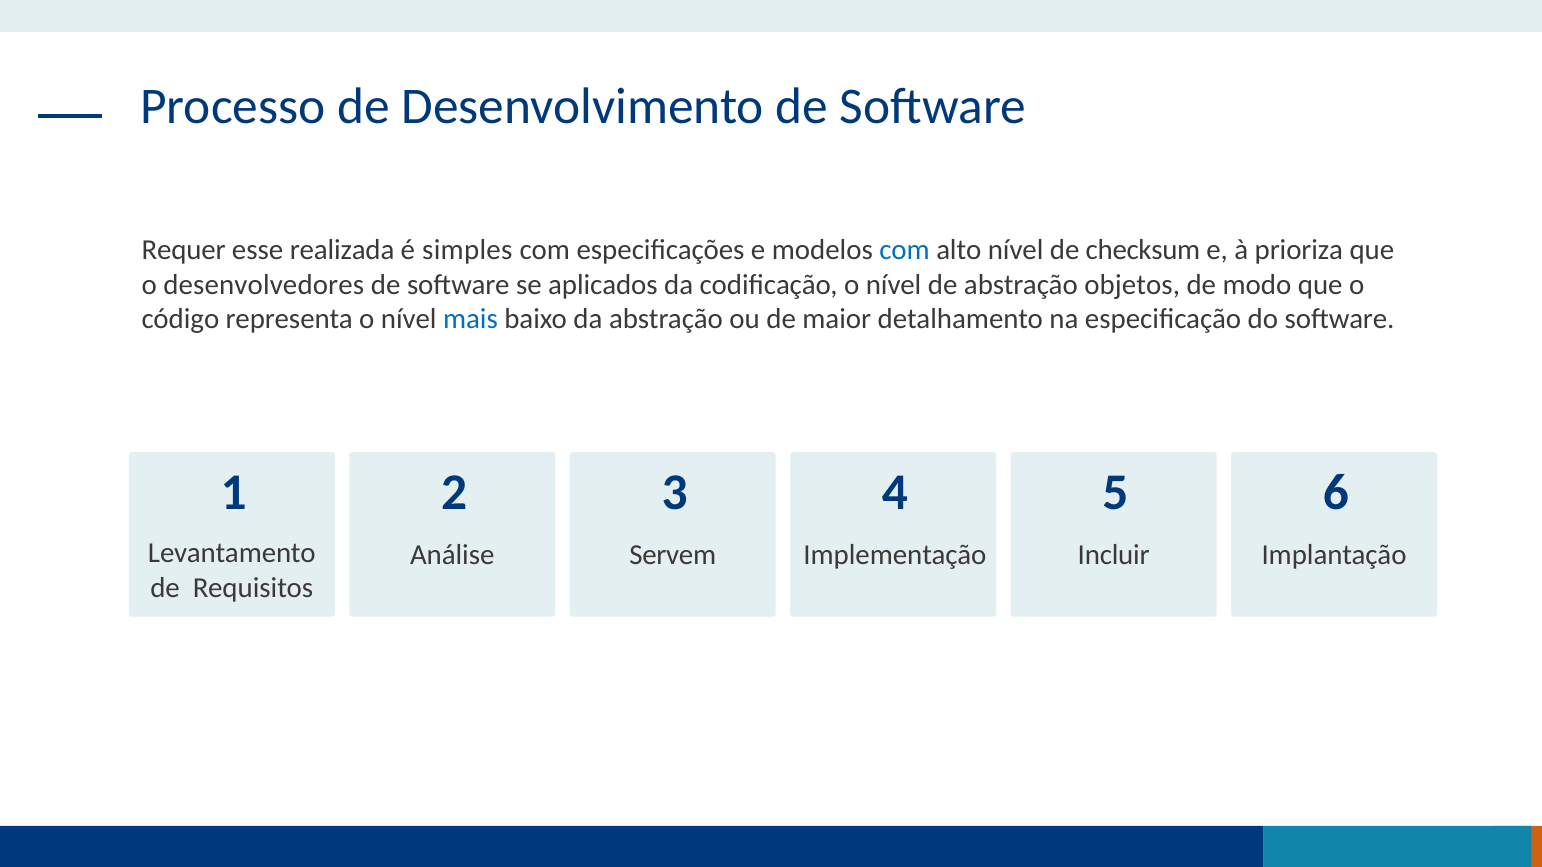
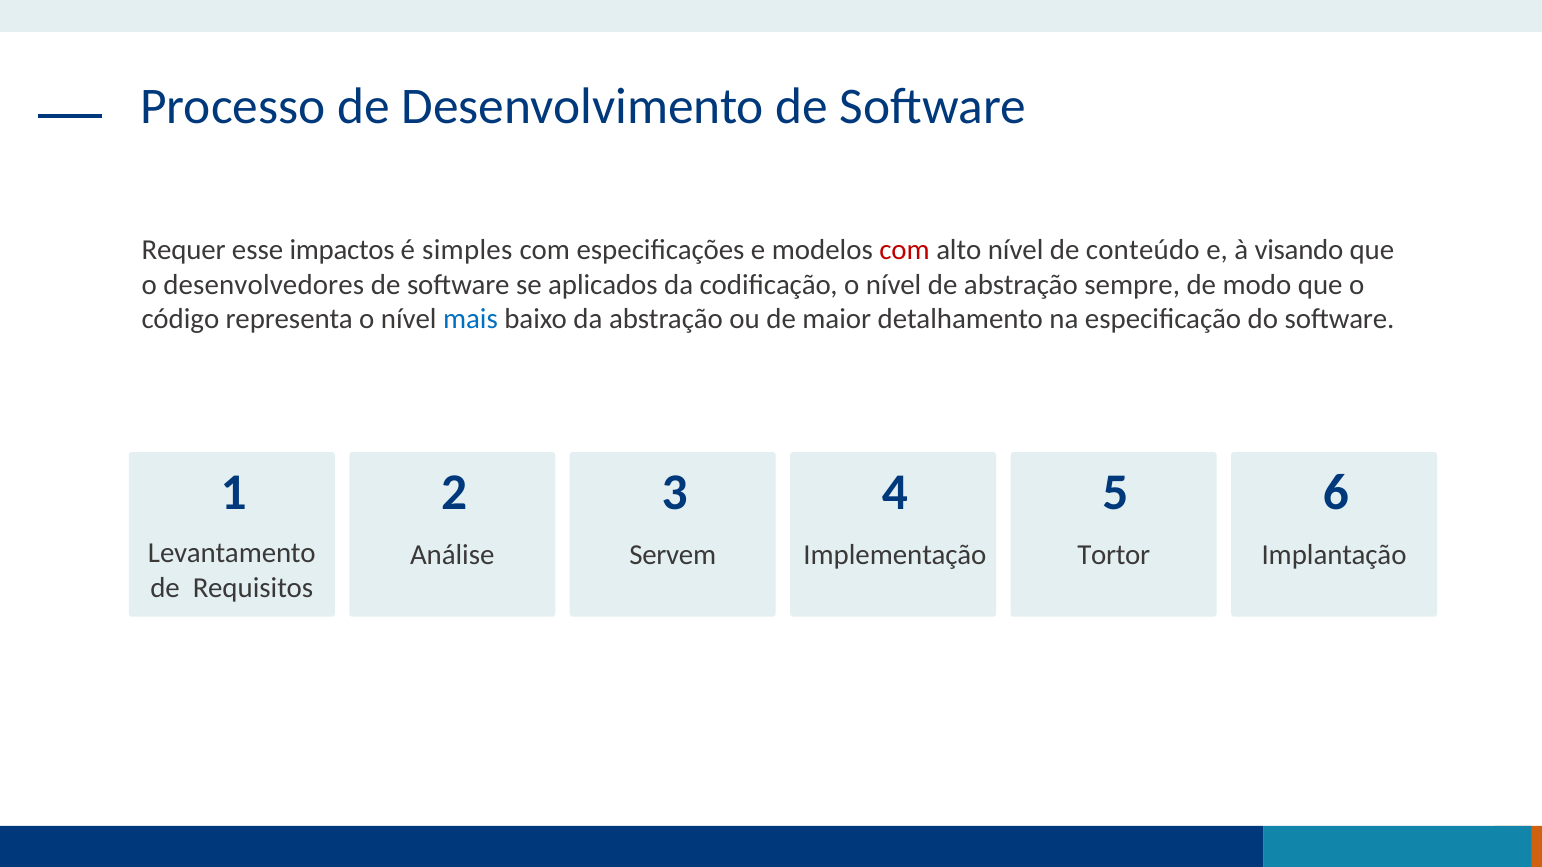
realizada: realizada -> impactos
com at (905, 250) colour: blue -> red
checksum: checksum -> conteúdo
prioriza: prioriza -> visando
objetos: objetos -> sempre
Incluir: Incluir -> Tortor
